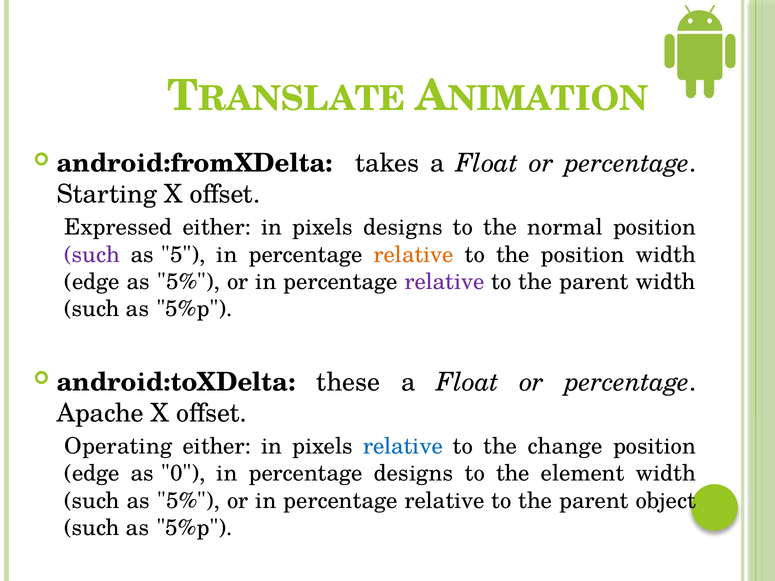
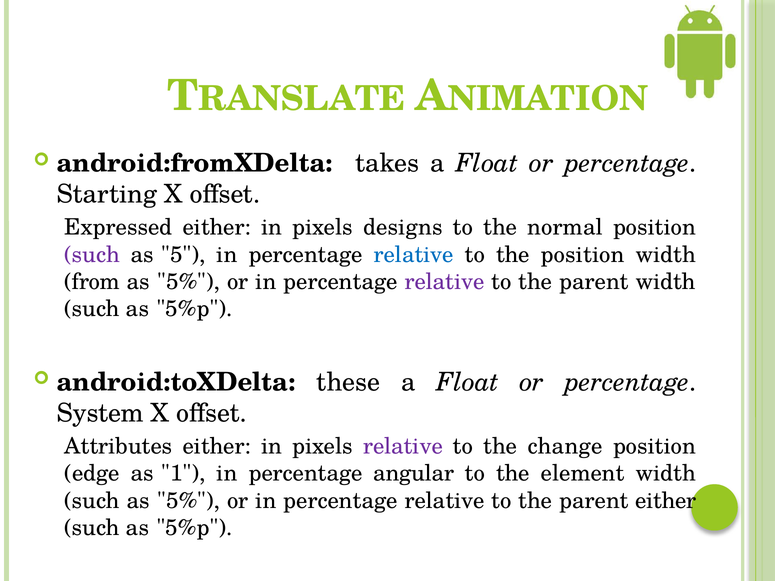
relative at (414, 255) colour: orange -> blue
edge at (92, 282): edge -> from
Apache: Apache -> System
Operating: Operating -> Attributes
relative at (403, 447) colour: blue -> purple
0: 0 -> 1
percentage designs: designs -> angular
parent object: object -> either
